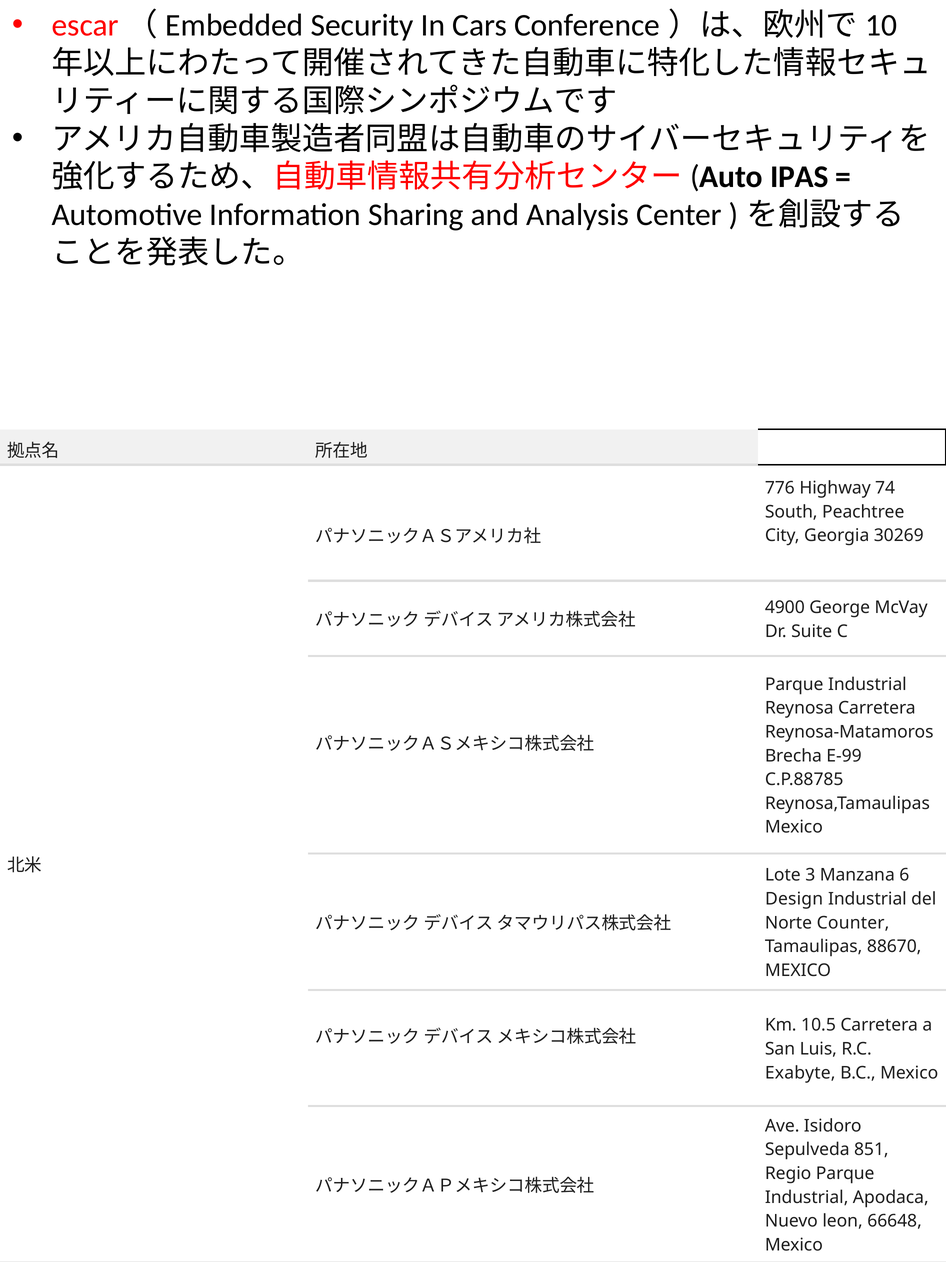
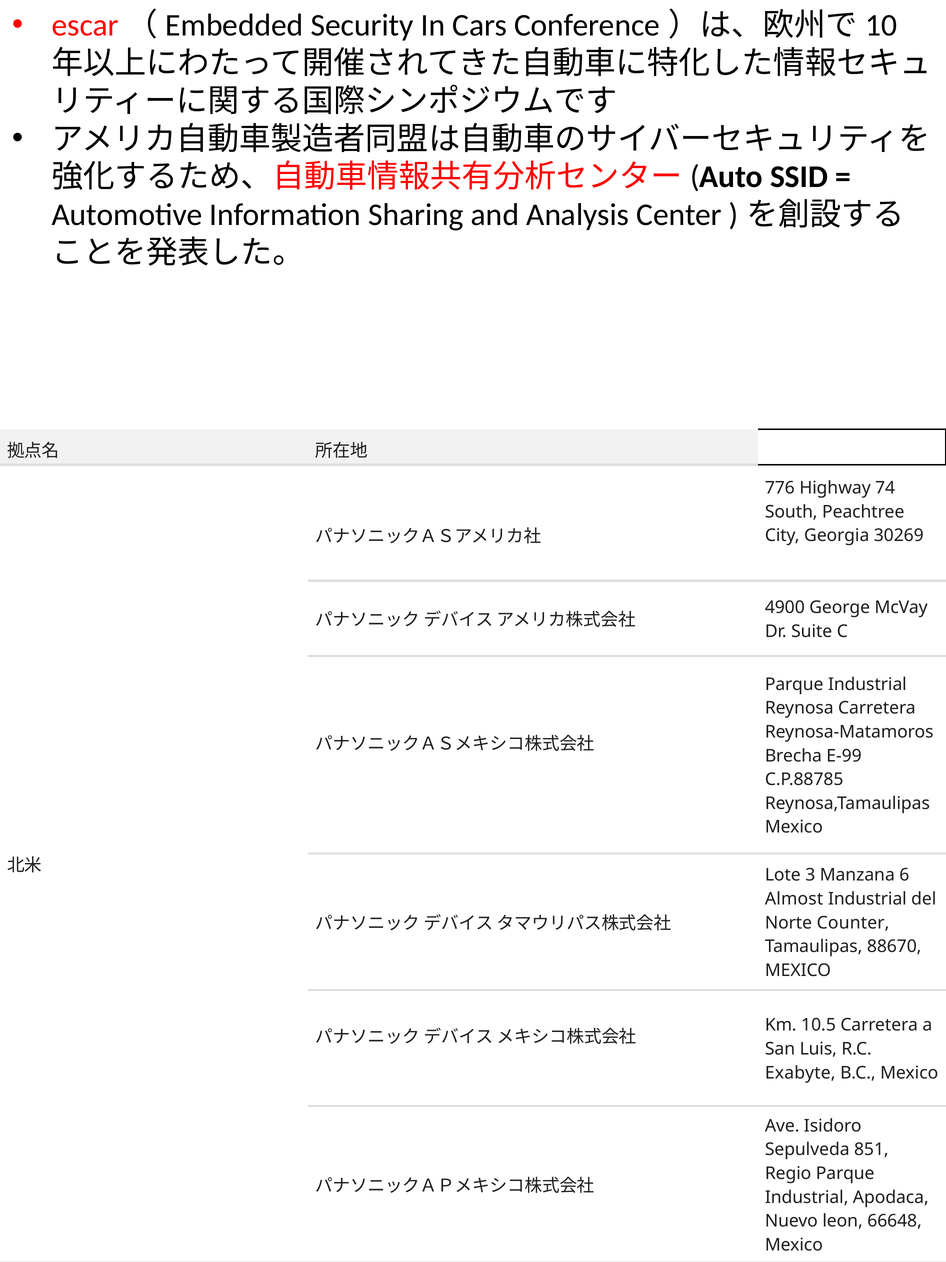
IPAS: IPAS -> SSID
Design: Design -> Almost
